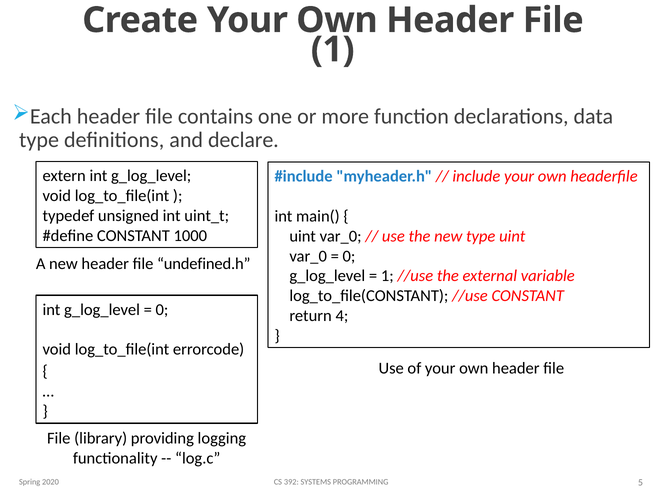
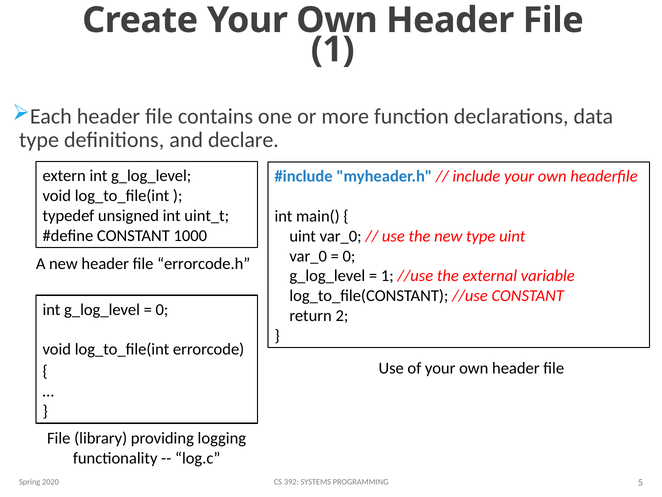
undefined.h: undefined.h -> errorcode.h
4: 4 -> 2
